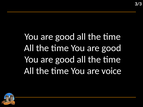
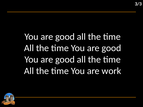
voice: voice -> work
